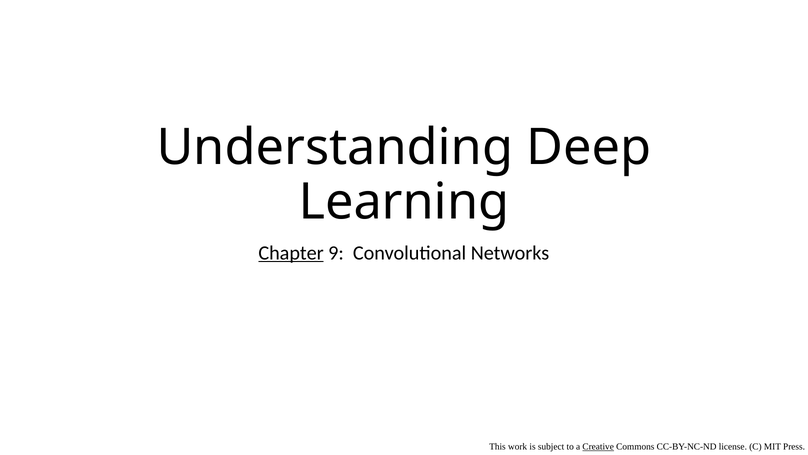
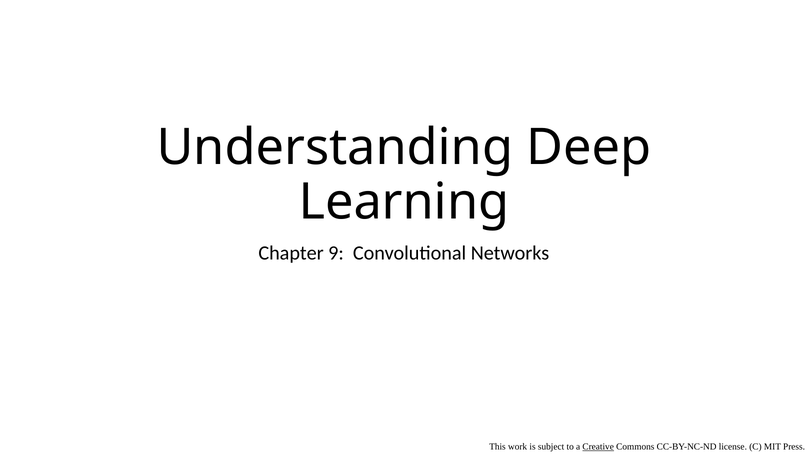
Chapter underline: present -> none
